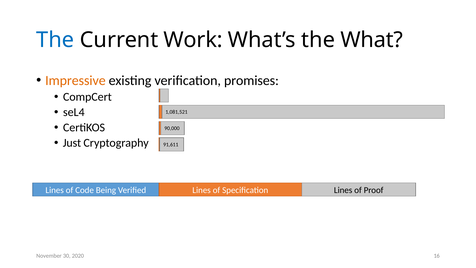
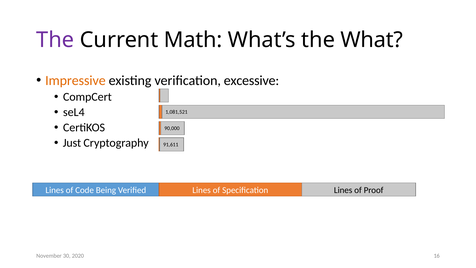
The at (55, 40) colour: blue -> purple
Work: Work -> Math
promises: promises -> excessive
